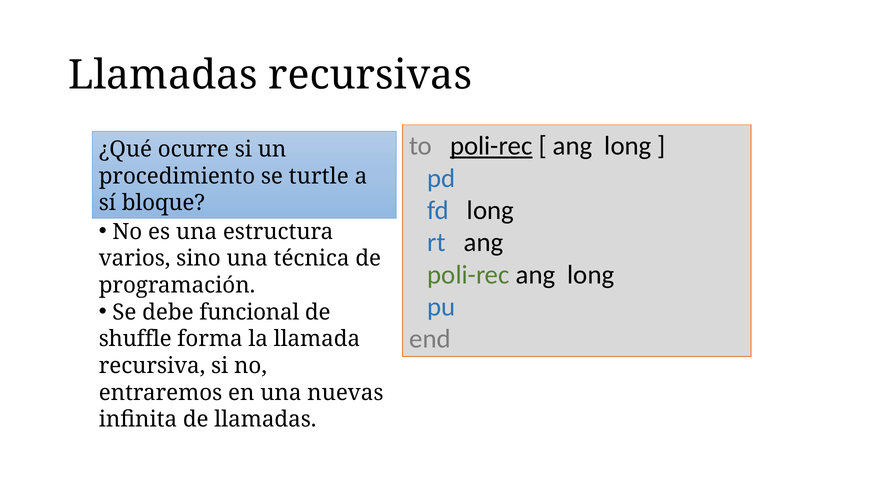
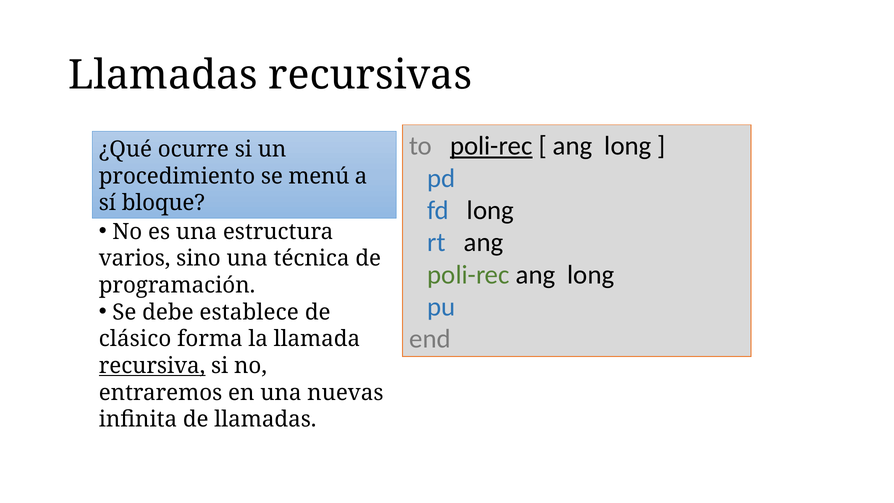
turtle: turtle -> menú
funcional: funcional -> establece
shuffle: shuffle -> clásico
recursiva underline: none -> present
